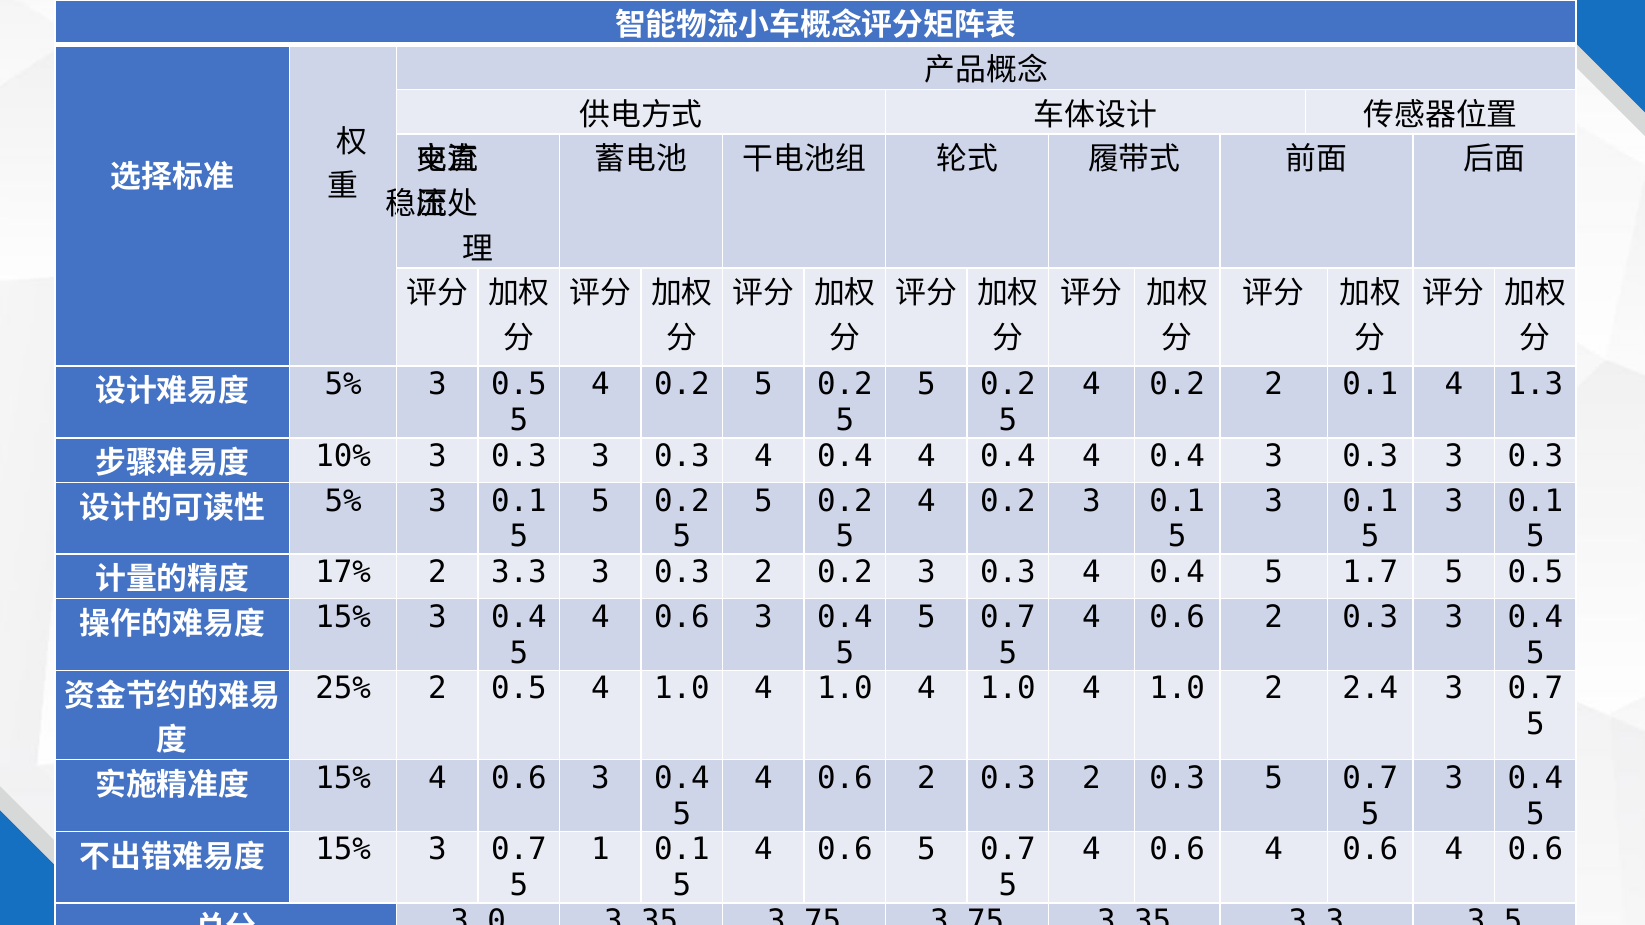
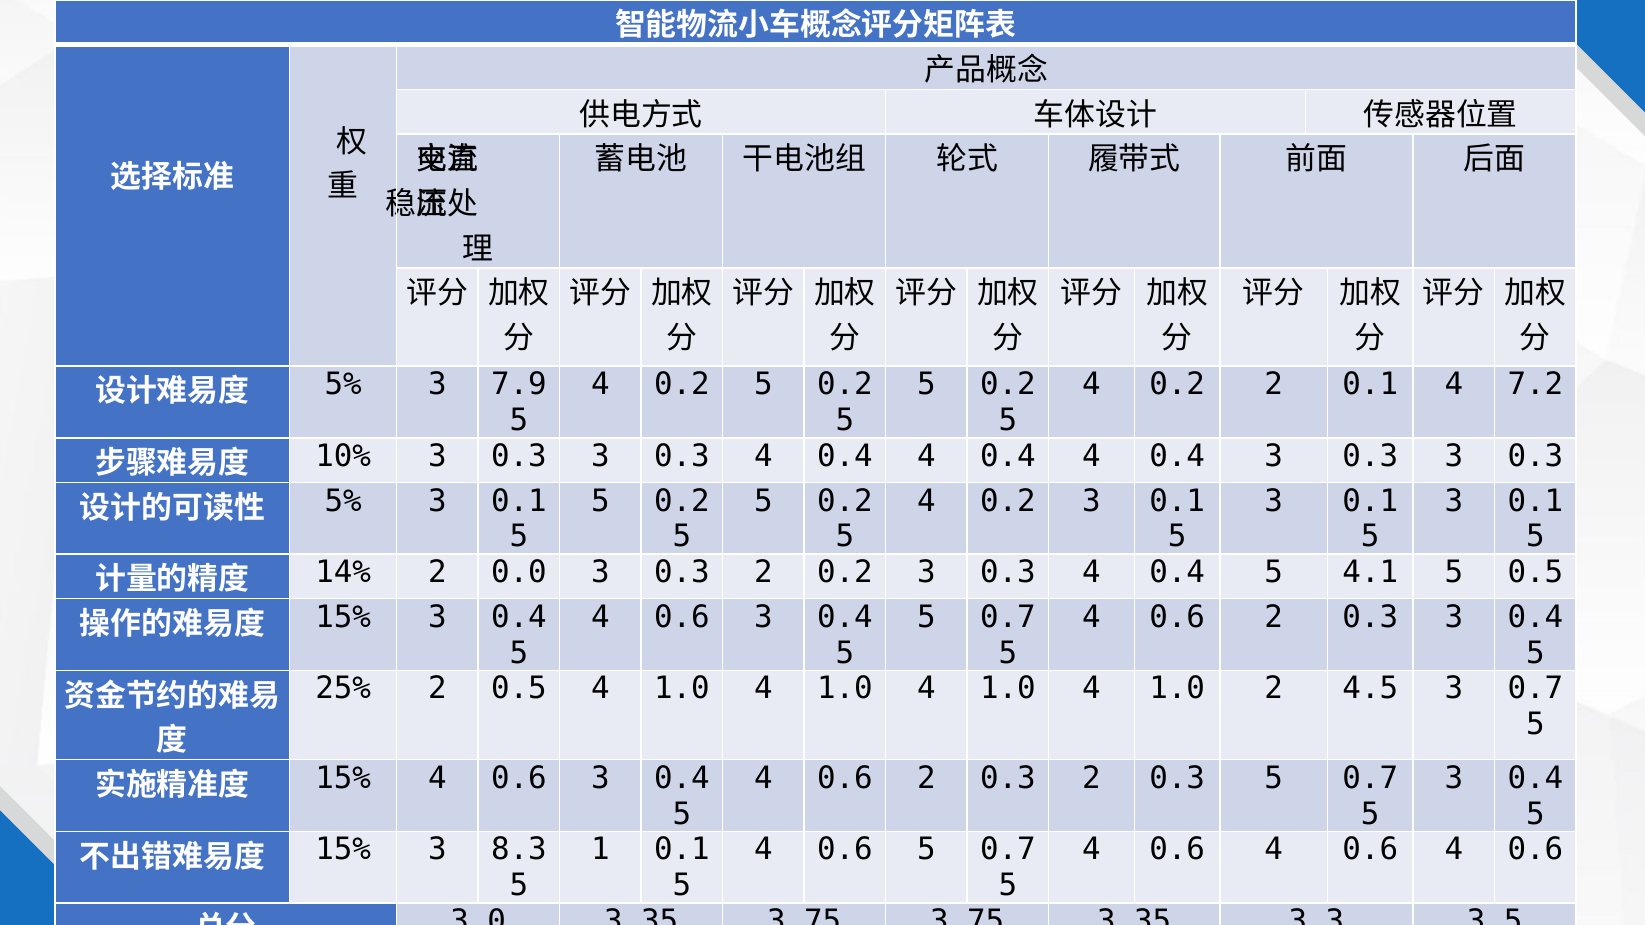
1.3: 1.3 -> 7.2
0.5 at (519, 385): 0.5 -> 7.9
17%: 17% -> 14%
2 3.3: 3.3 -> 0.0
1.7: 1.7 -> 4.1
2.4: 2.4 -> 4.5
15% 3 0.7: 0.7 -> 8.3
